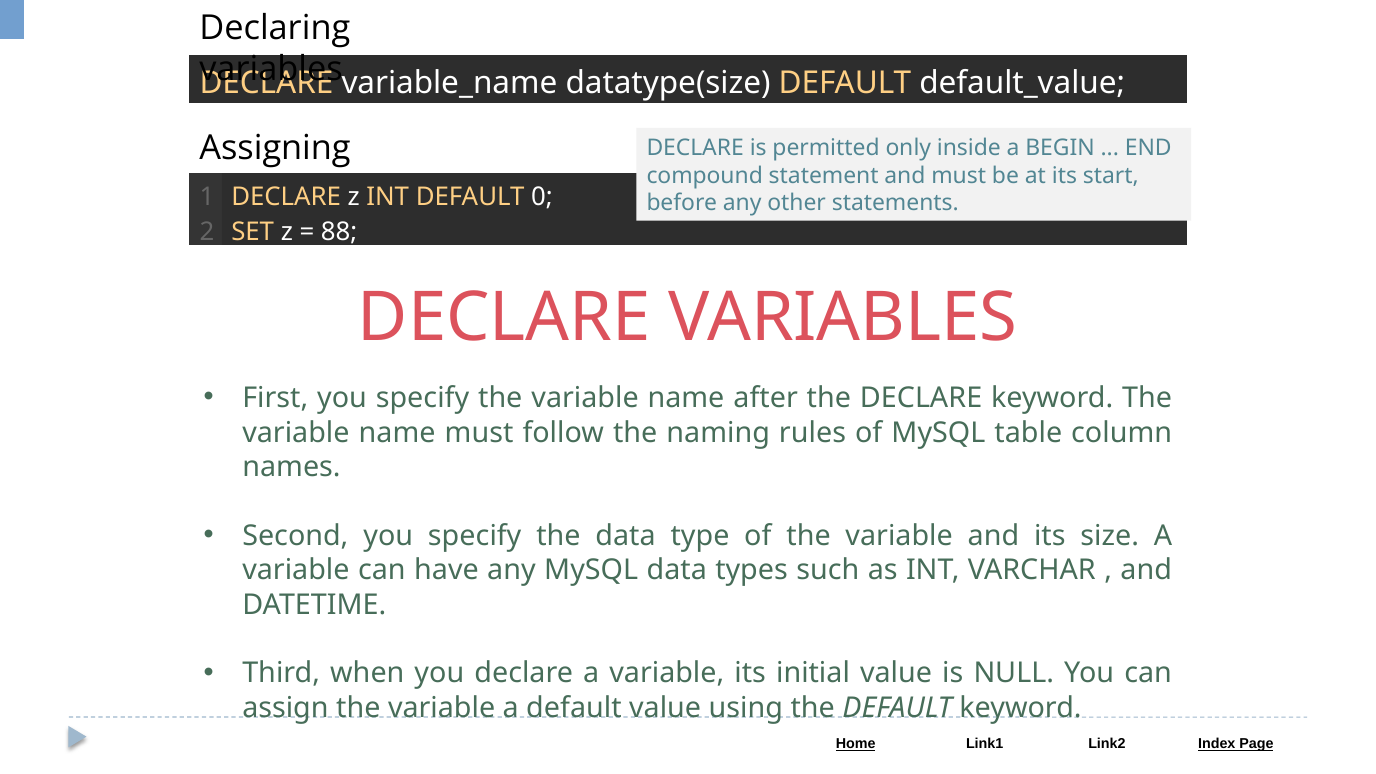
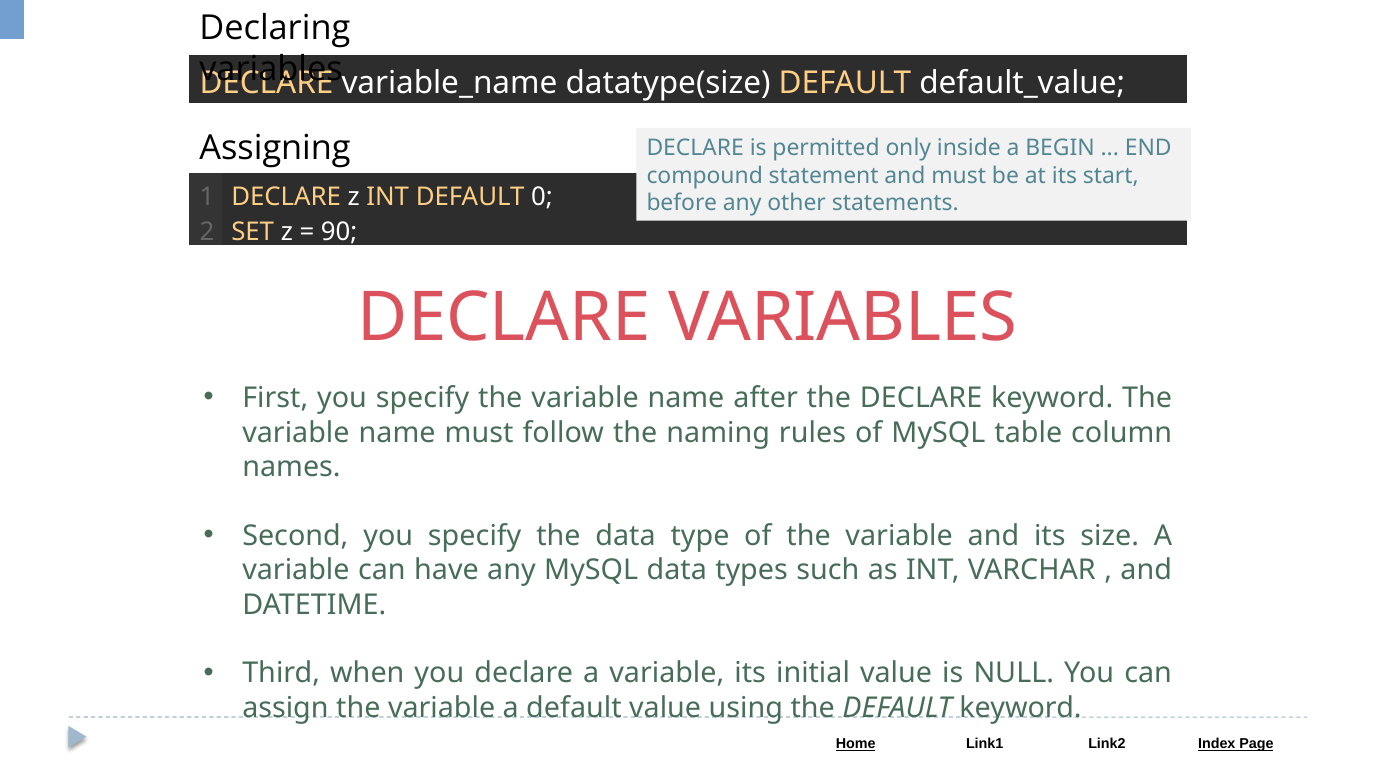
88: 88 -> 90
